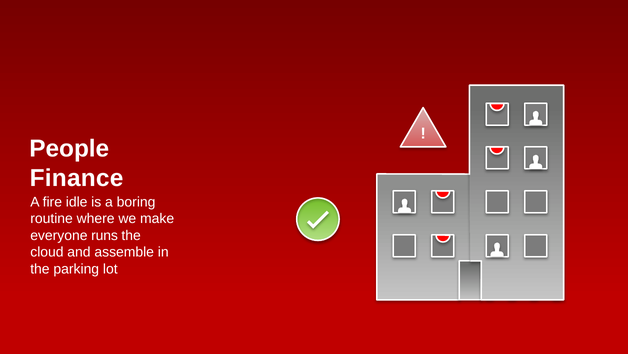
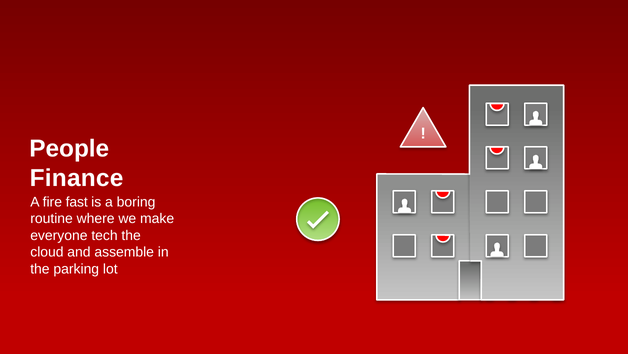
idle: idle -> fast
runs: runs -> tech
